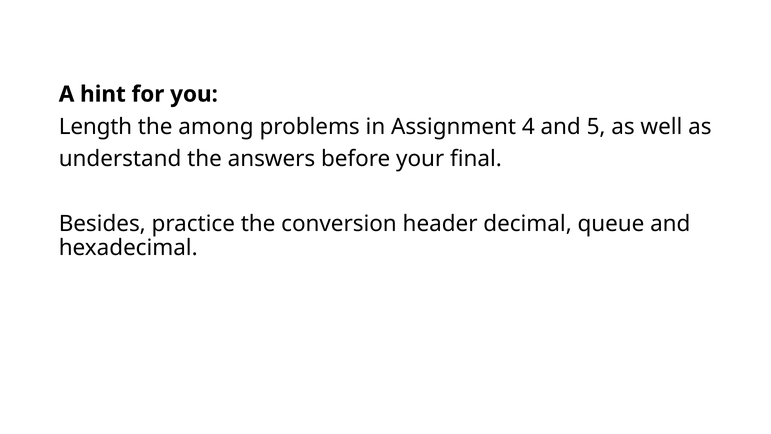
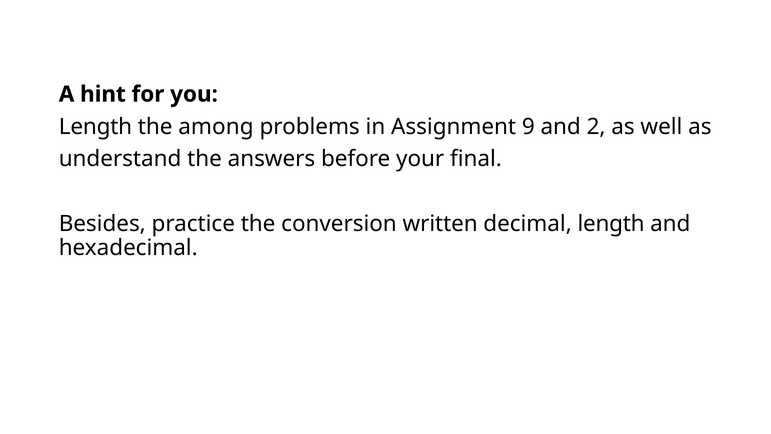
4: 4 -> 9
5: 5 -> 2
header: header -> written
decimal queue: queue -> length
